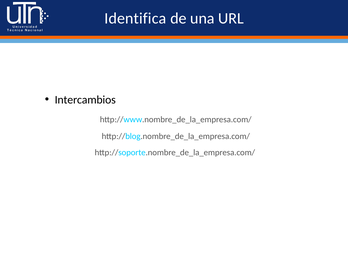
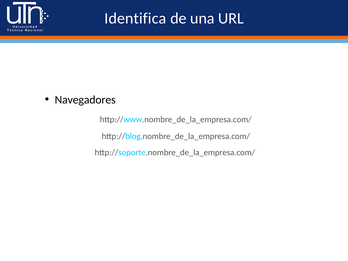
Intercambios: Intercambios -> Navegadores
